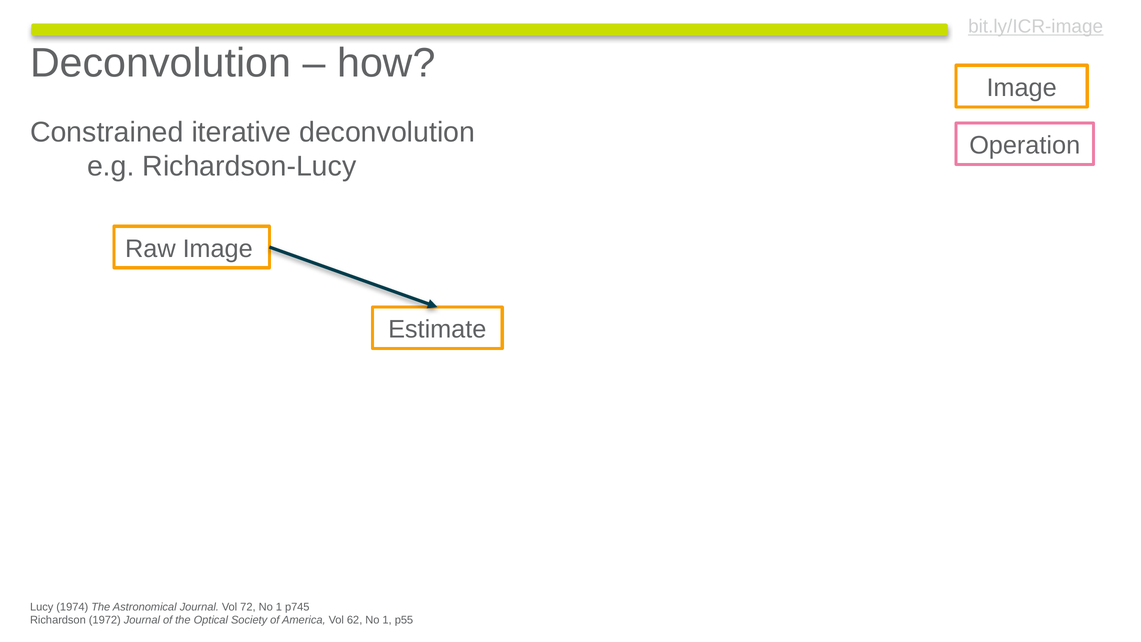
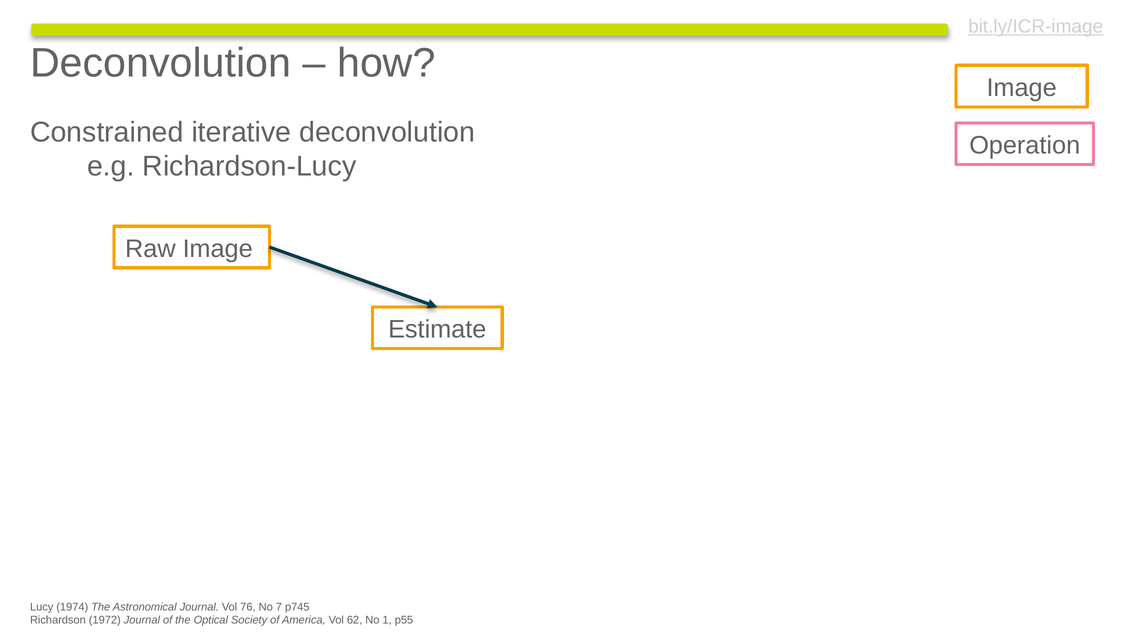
72: 72 -> 76
1 at (279, 607): 1 -> 7
